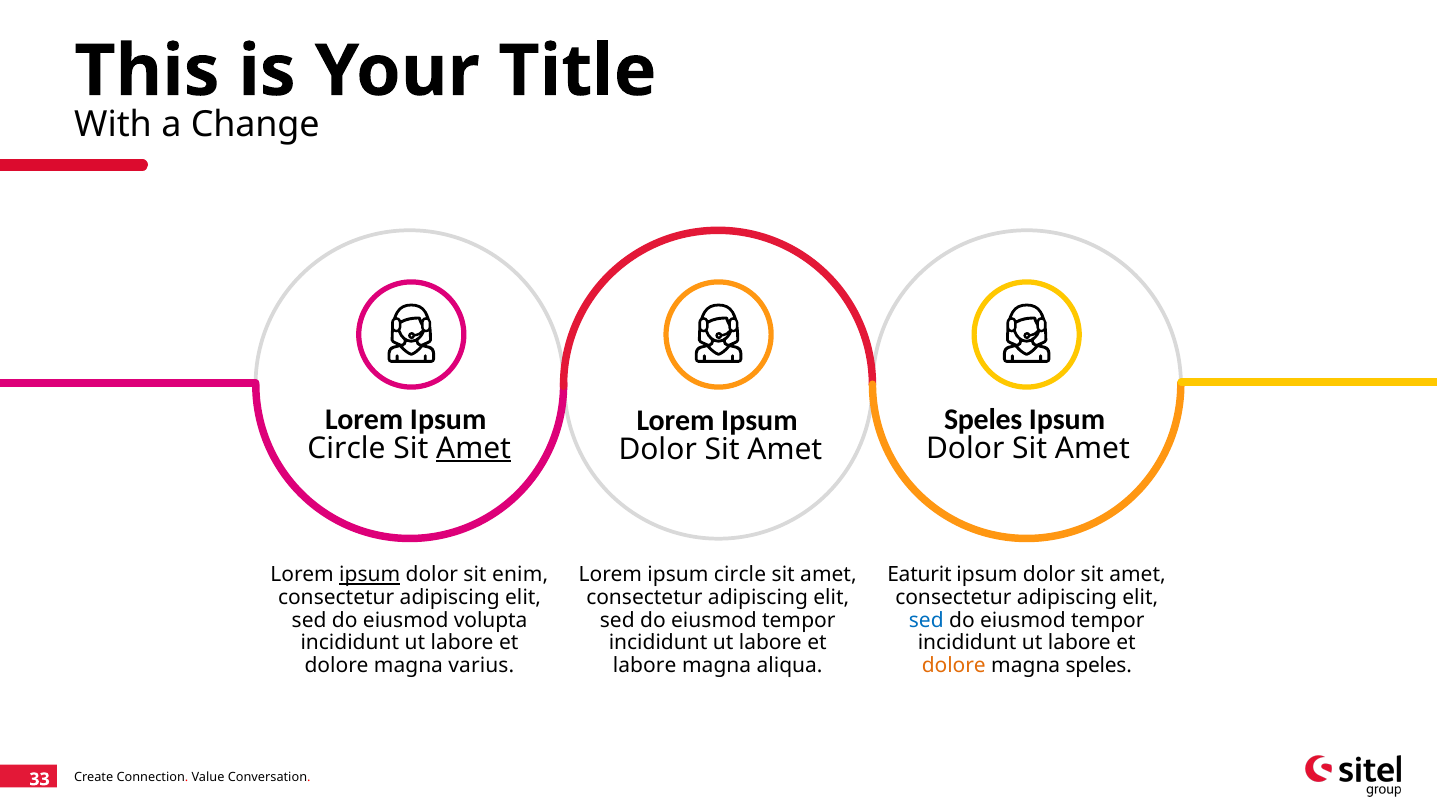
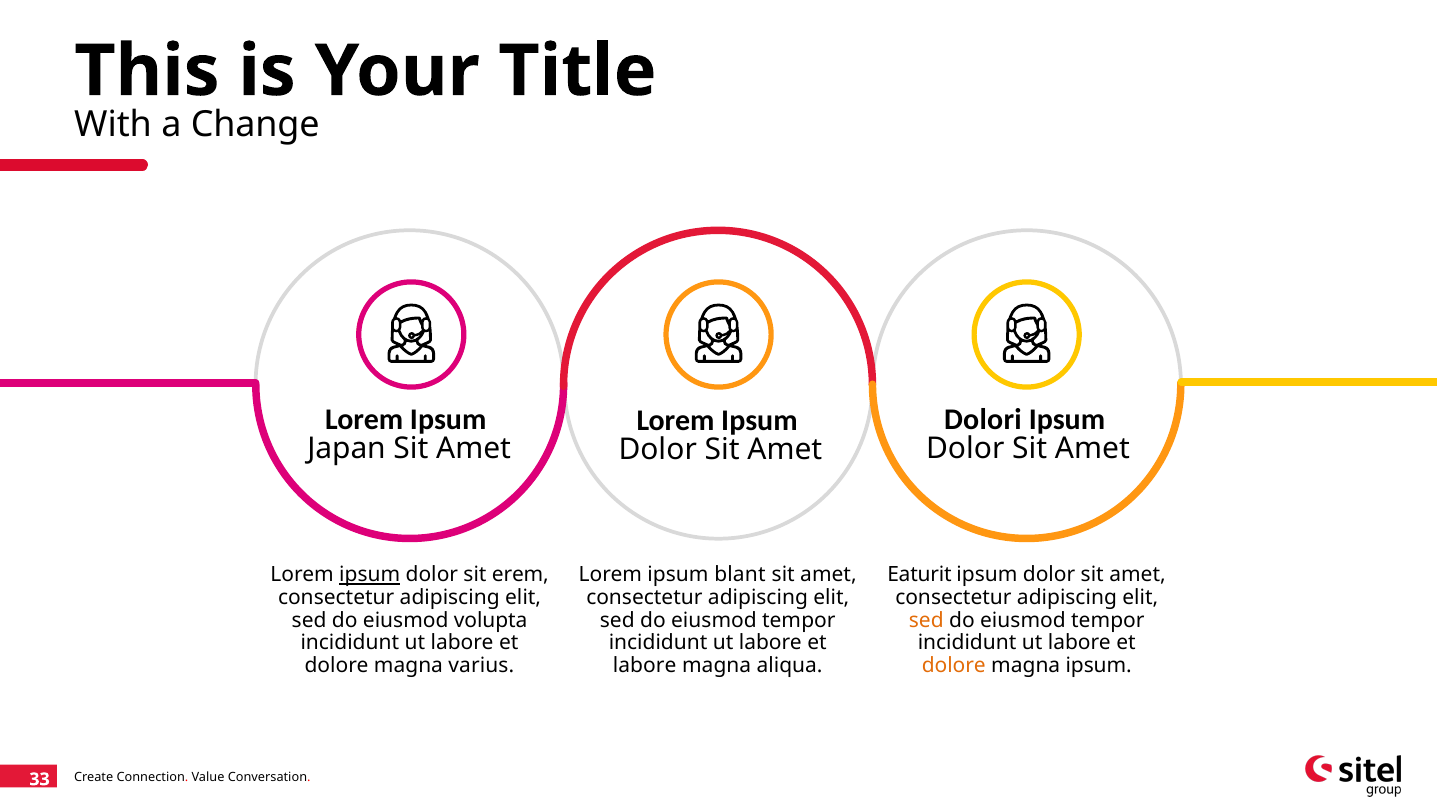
Speles at (983, 419): Speles -> Dolori
Circle at (346, 448): Circle -> Japan
Amet at (474, 448) underline: present -> none
enim: enim -> erem
circle at (740, 574): circle -> blant
sed at (926, 620) colour: blue -> orange
magna speles: speles -> ipsum
